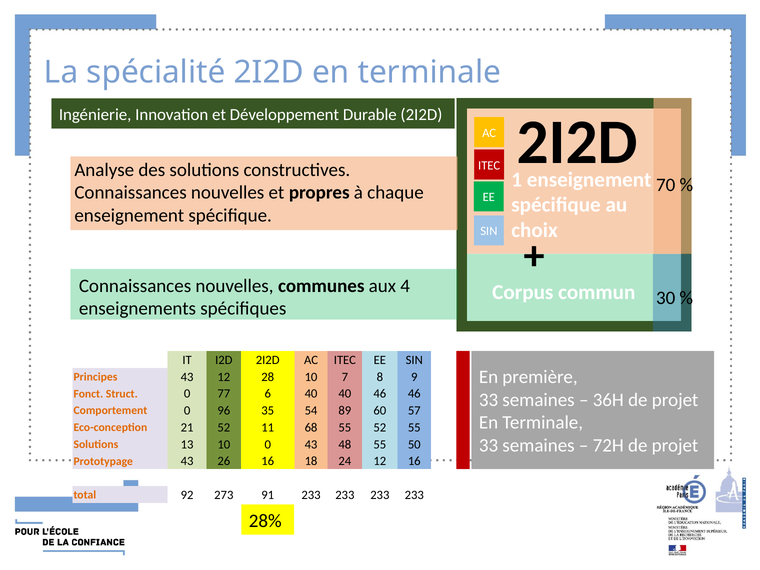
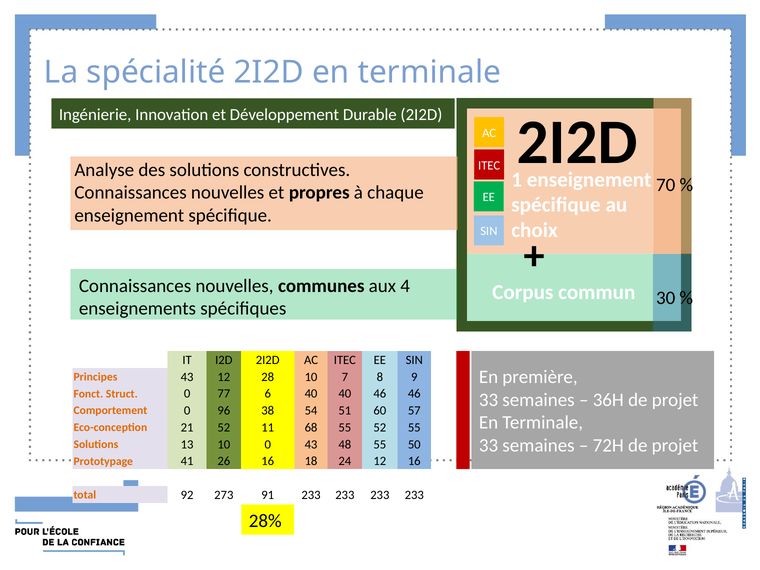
35: 35 -> 38
89: 89 -> 51
Prototypage 43: 43 -> 41
